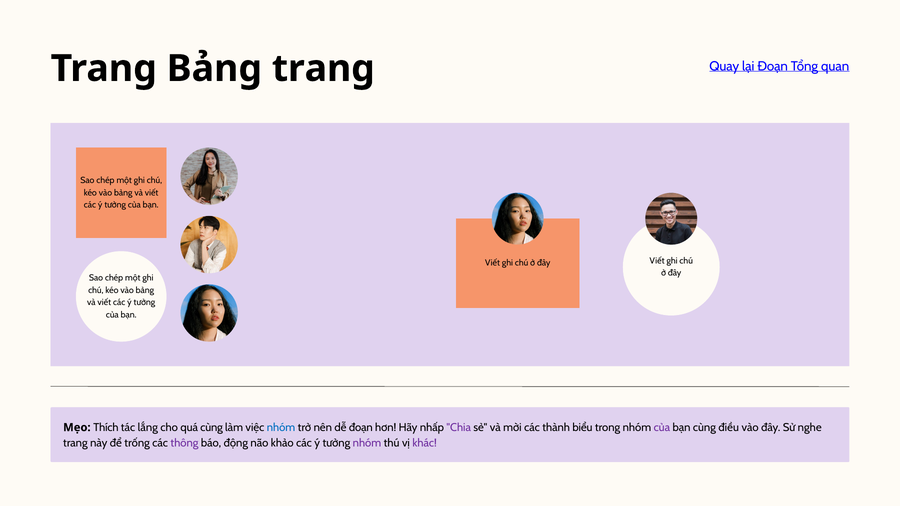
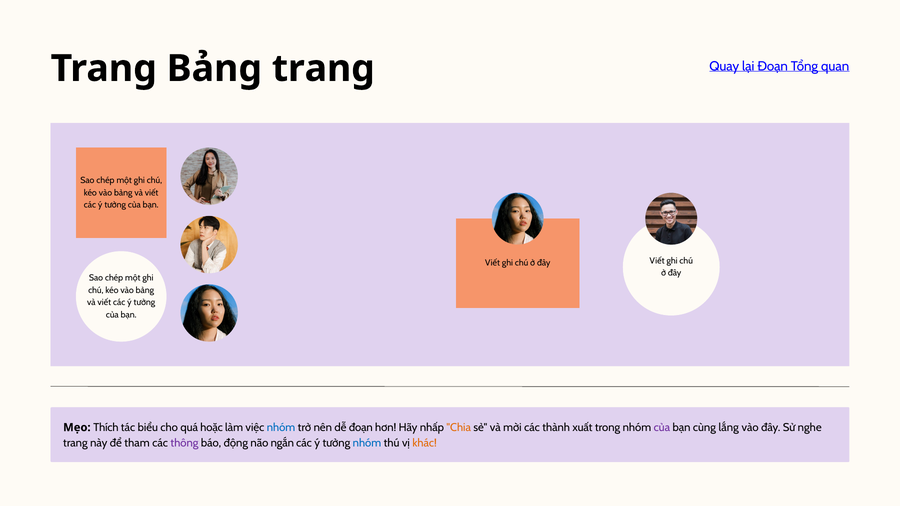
lắng: lắng -> biểu
quá cùng: cùng -> hoặc
Chia colour: purple -> orange
biểu: biểu -> xuất
điều: điều -> lắng
trống: trống -> tham
khảo: khảo -> ngắn
nhóm at (367, 443) colour: purple -> blue
khác colour: purple -> orange
